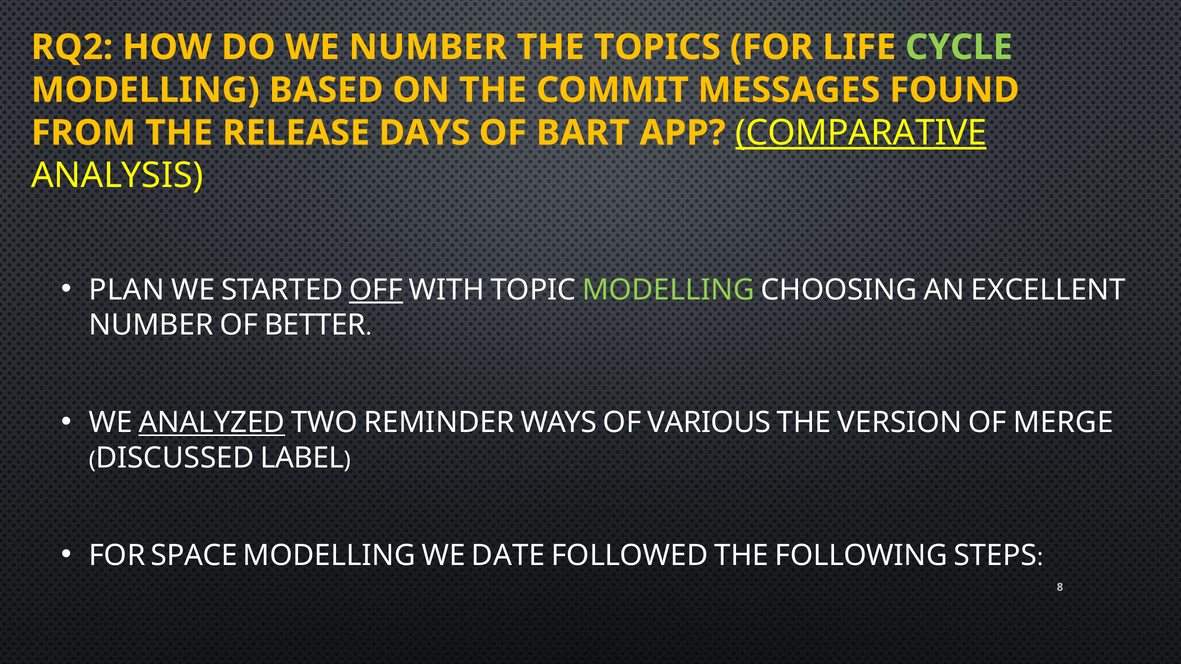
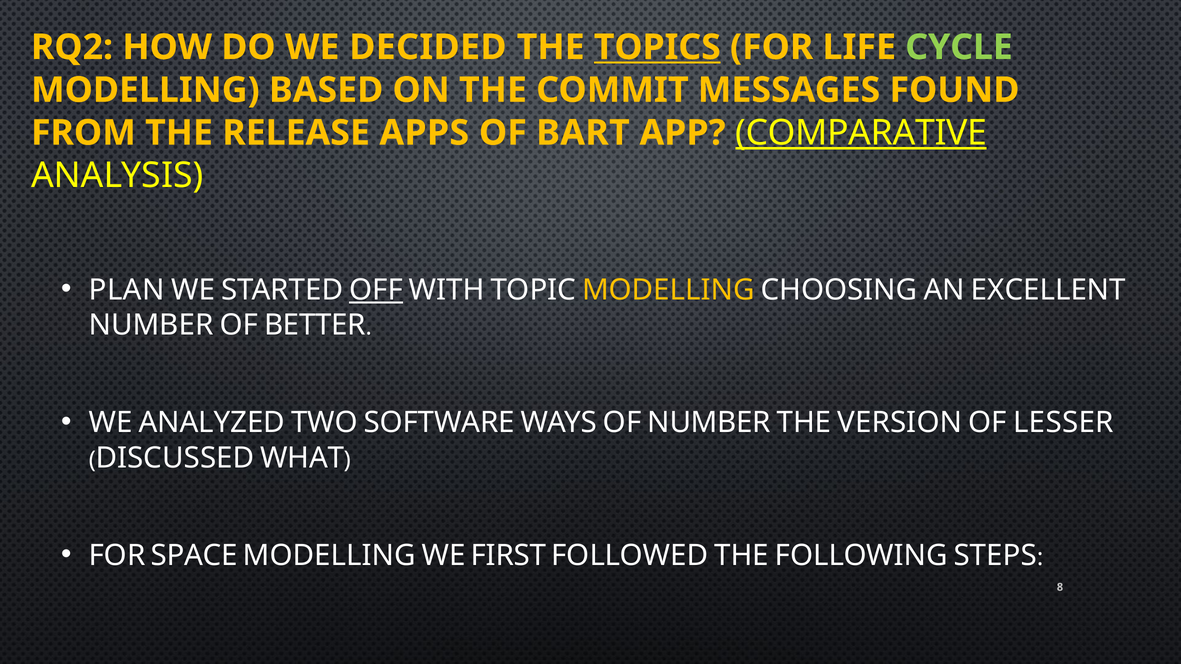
WE NUMBER: NUMBER -> DECIDED
TOPICS underline: none -> present
DAYS: DAYS -> APPS
MODELLING at (668, 290) colour: light green -> yellow
ANALYZED underline: present -> none
REMINDER: REMINDER -> SOFTWARE
OF VARIOUS: VARIOUS -> NUMBER
MERGE: MERGE -> LESSER
LABEL: LABEL -> WHAT
DATE: DATE -> FIRST
